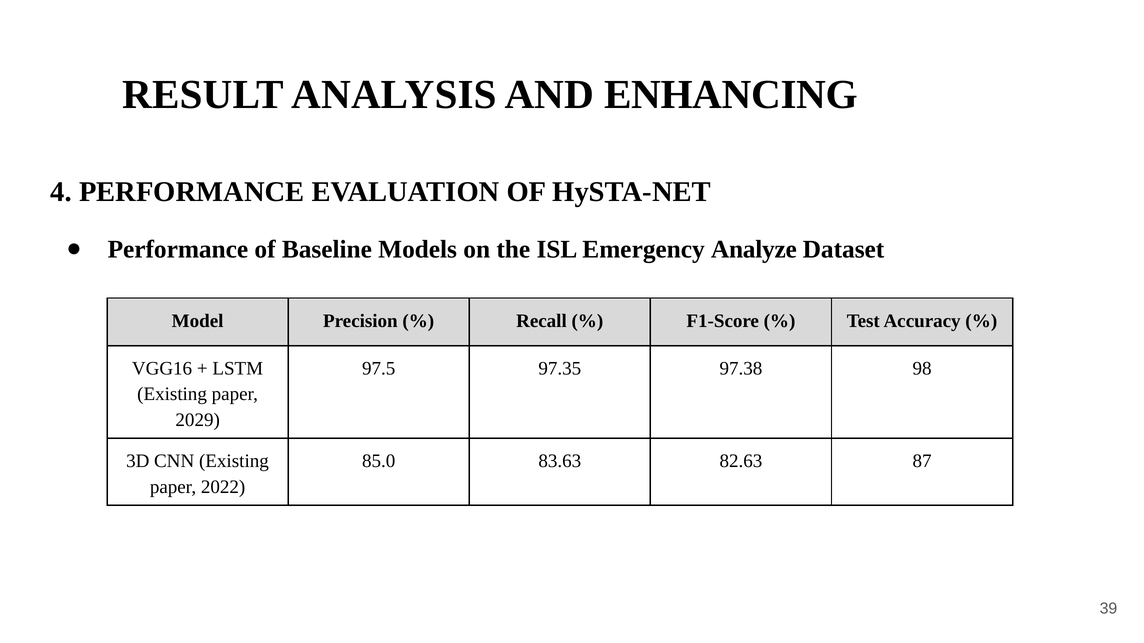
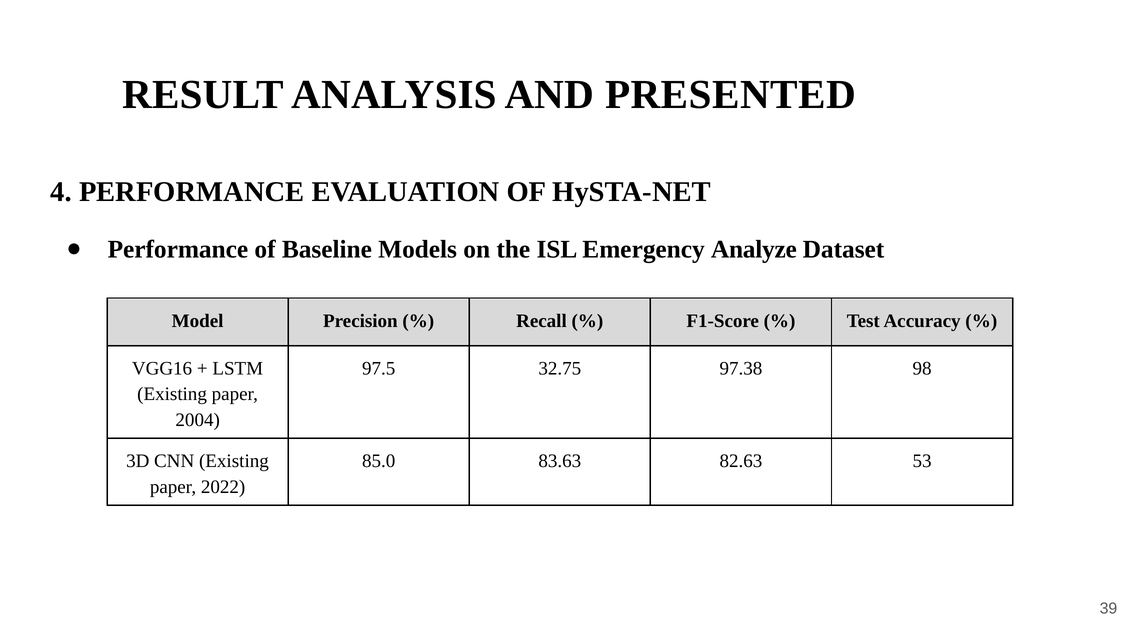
ENHANCING: ENHANCING -> PRESENTED
97.35: 97.35 -> 32.75
2029: 2029 -> 2004
87: 87 -> 53
